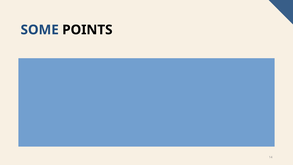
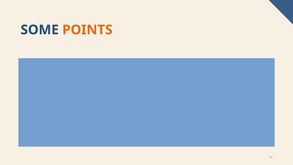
POINTS colour: black -> orange
